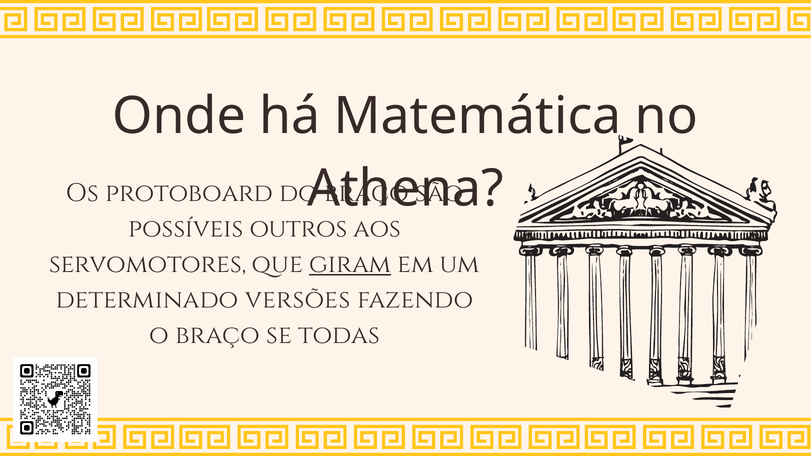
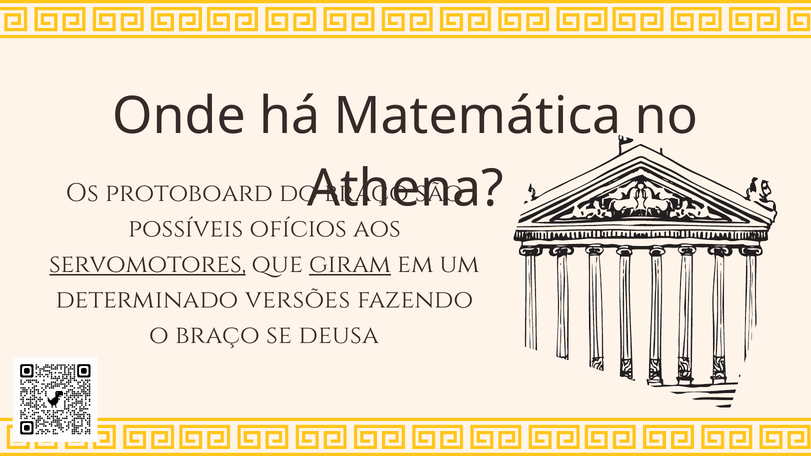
outros: outros -> ofícios
servomotores underline: none -> present
todas: todas -> deusa
